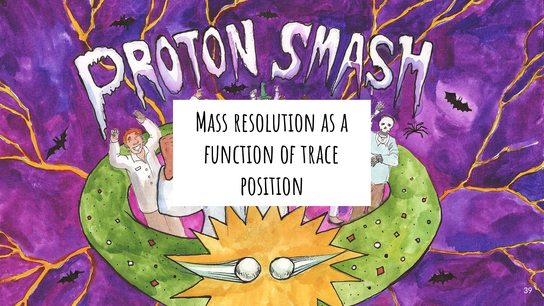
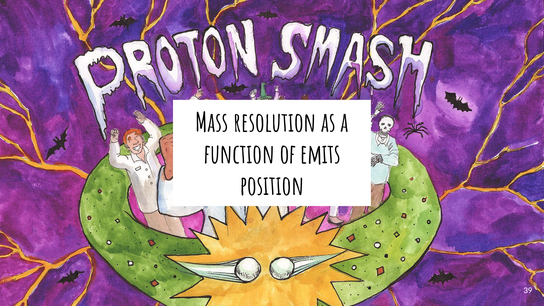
trace: trace -> emits
